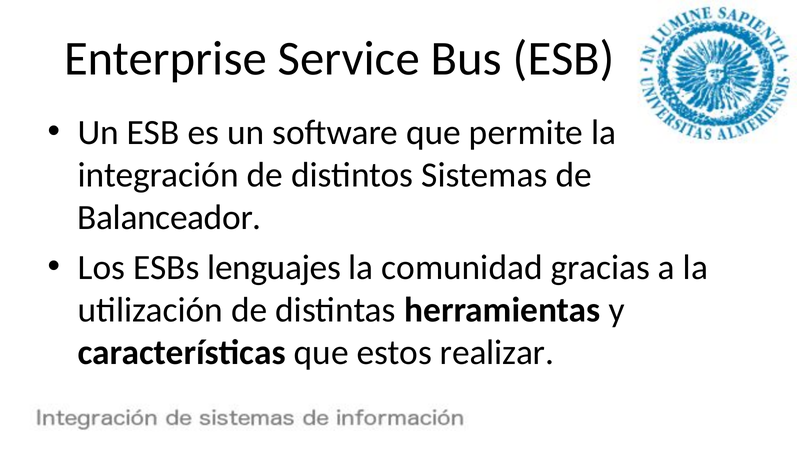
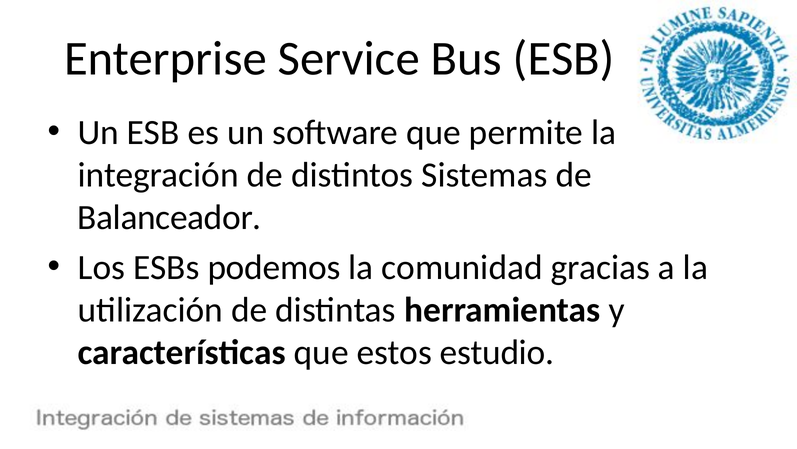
lenguajes: lenguajes -> podemos
realizar: realizar -> estudio
